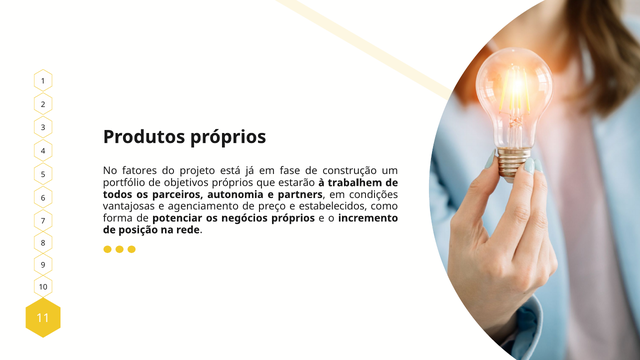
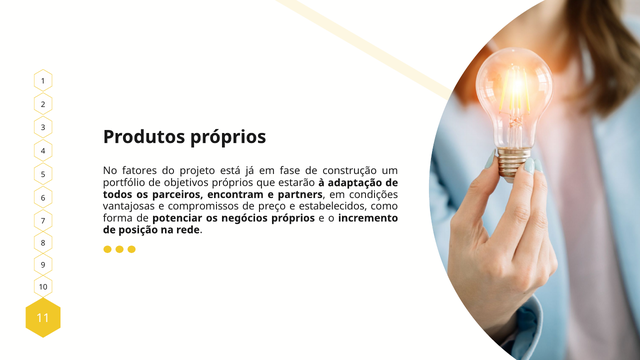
trabalhem: trabalhem -> adaptação
autonomia: autonomia -> encontram
agenciamento: agenciamento -> compromissos
